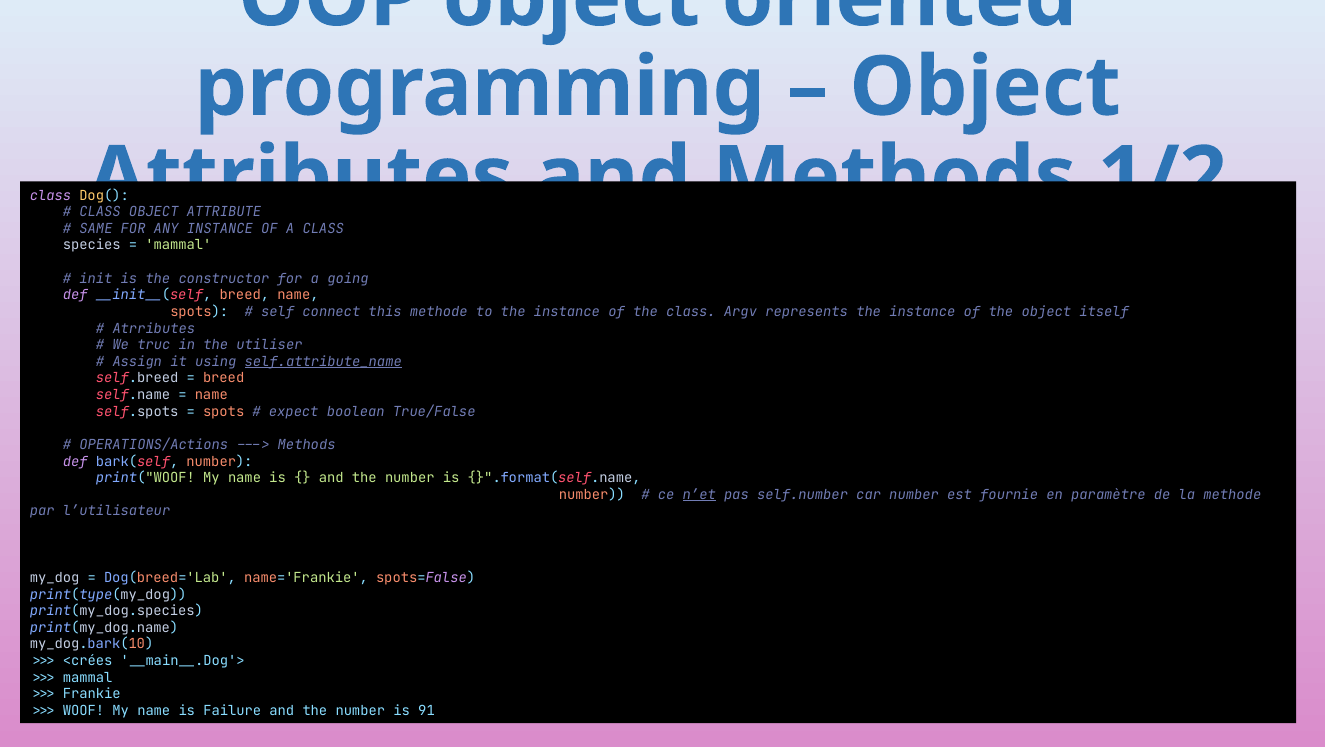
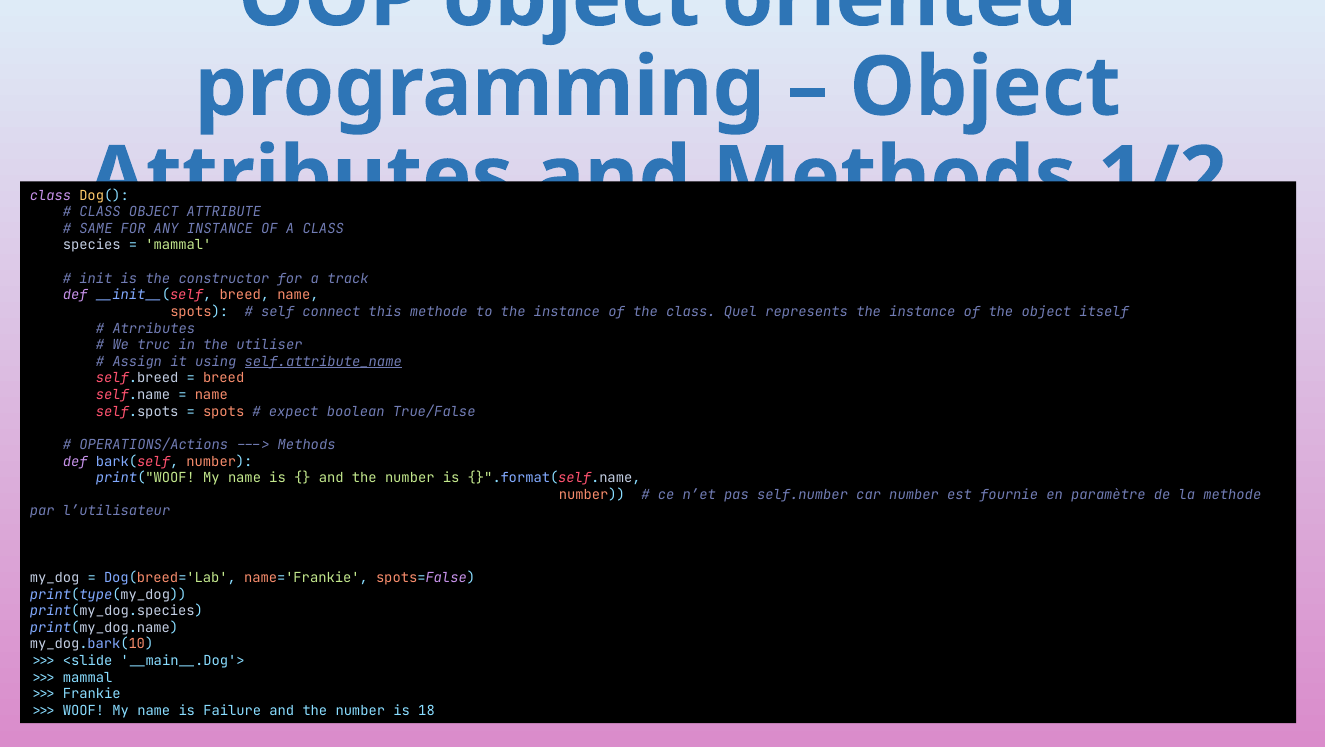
going: going -> track
Argv: Argv -> Quel
n’et underline: present -> none
<crées: <crées -> <slide
91: 91 -> 18
